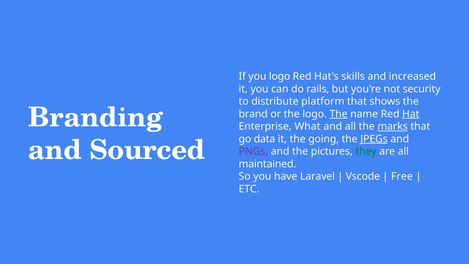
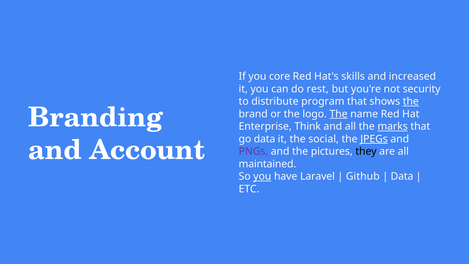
you logo: logo -> core
rails: rails -> rest
platform: platform -> program
the at (411, 101) underline: none -> present
Hat underline: present -> none
What: What -> Think
going: going -> social
Sourced: Sourced -> Account
they colour: green -> black
you at (262, 176) underline: none -> present
Vscode: Vscode -> Github
Free at (402, 176): Free -> Data
